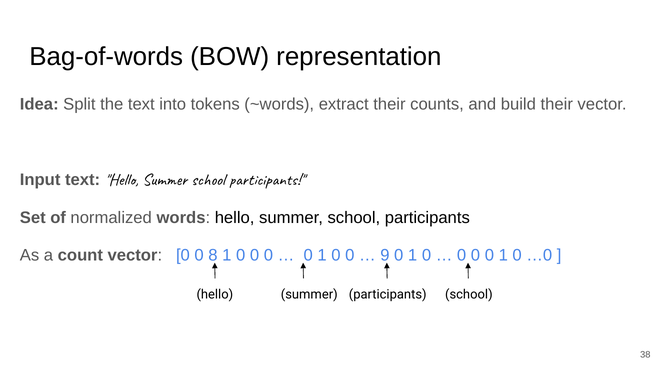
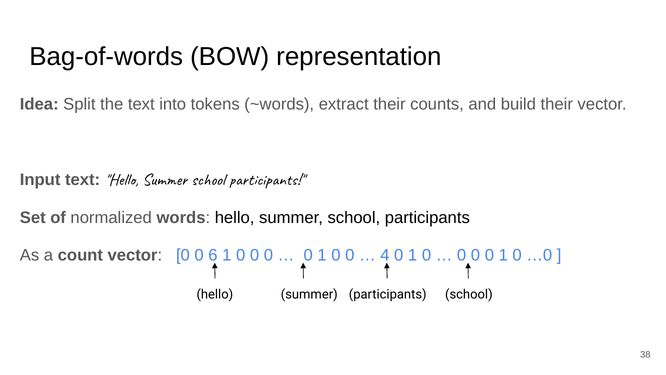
8: 8 -> 6
9: 9 -> 4
